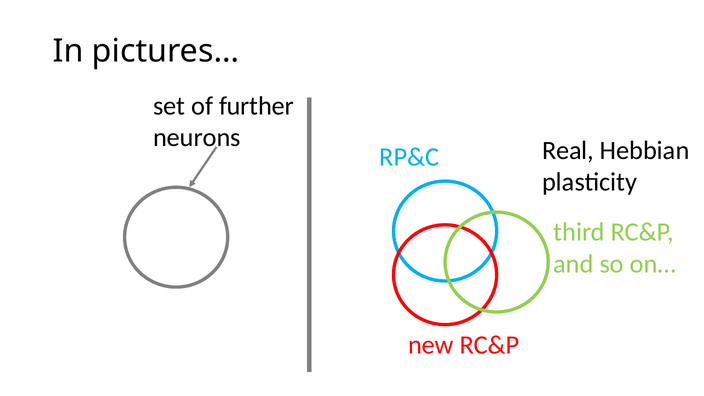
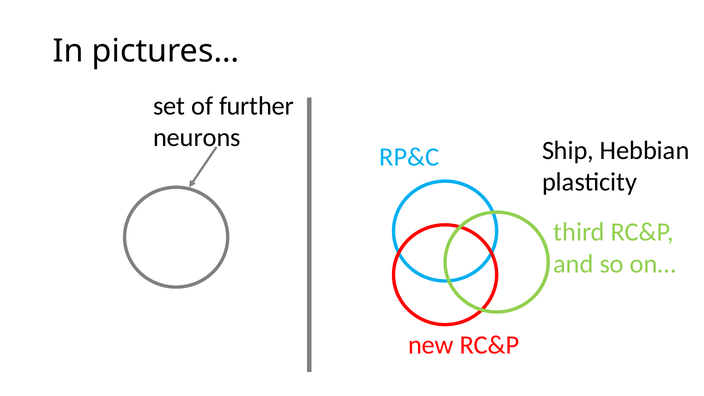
Real: Real -> Ship
